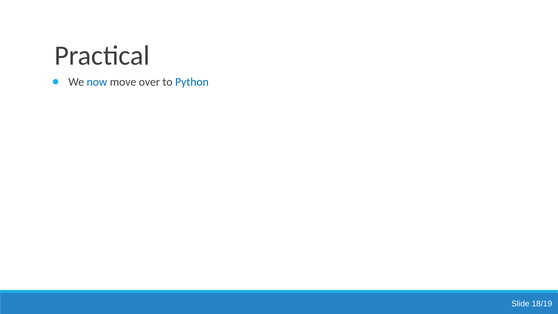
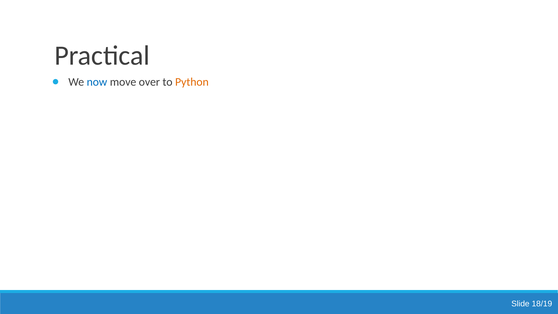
Python colour: blue -> orange
